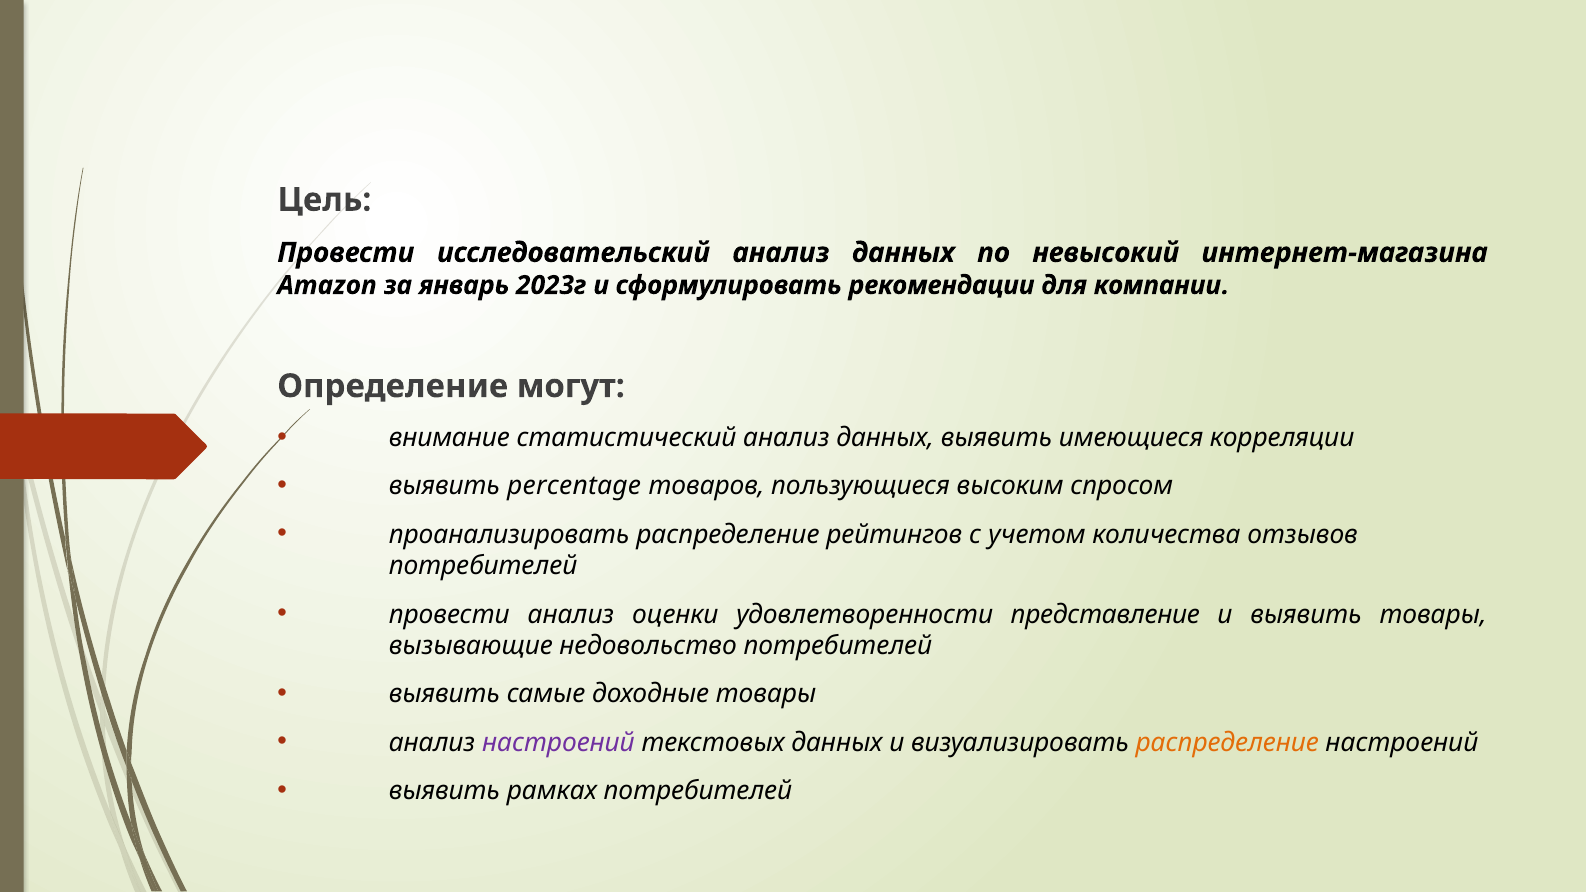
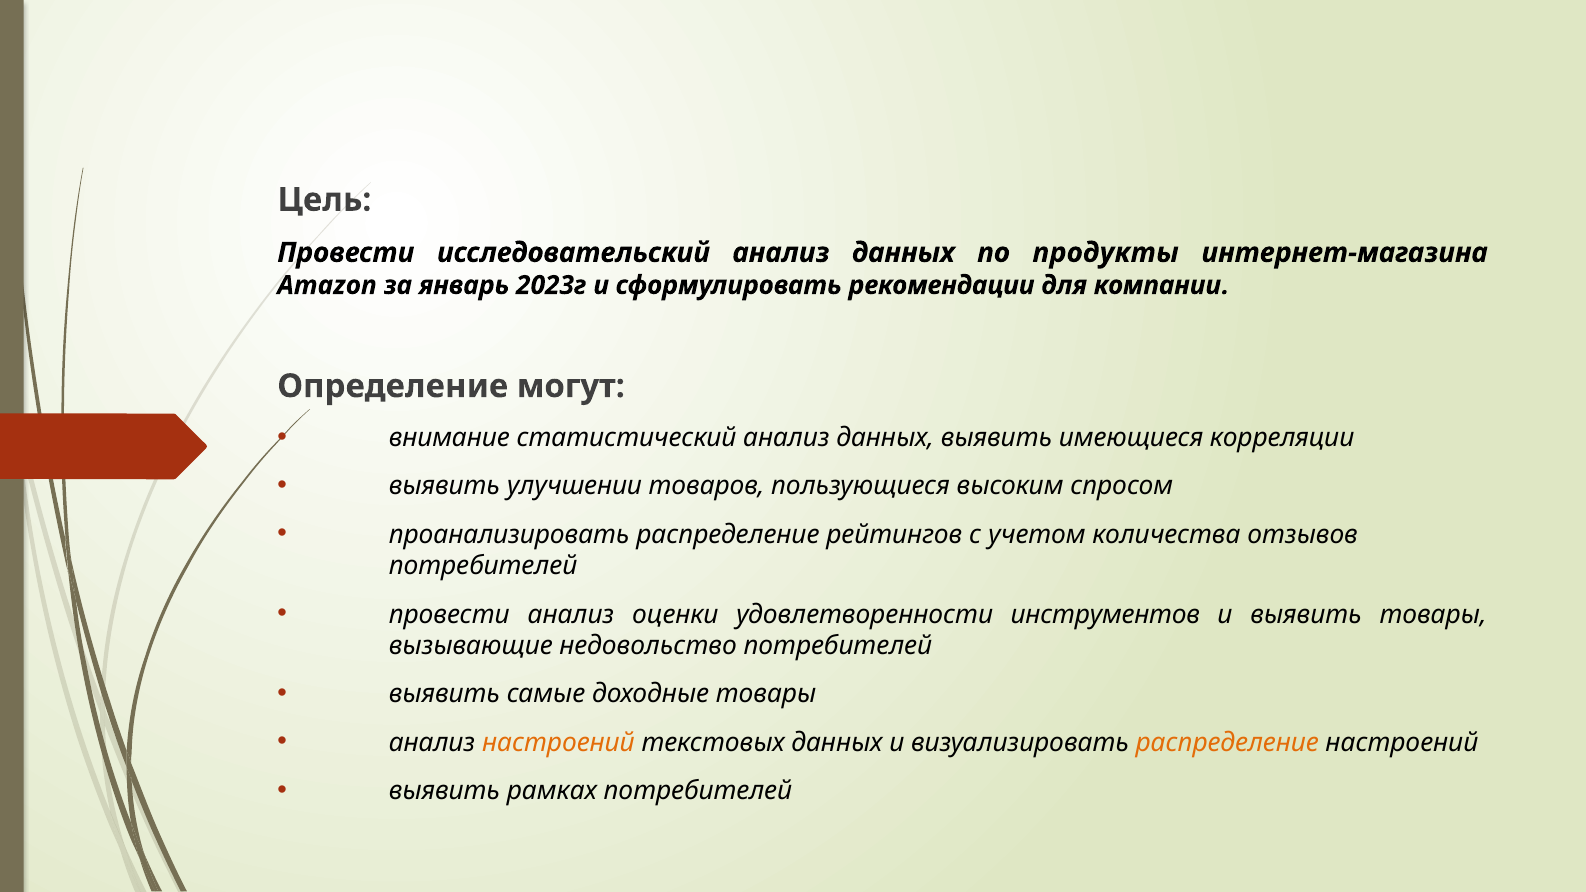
невысокий: невысокий -> продукты
percentage: percentage -> улучшении
представление: представление -> инструментов
настроений at (558, 743) colour: purple -> orange
